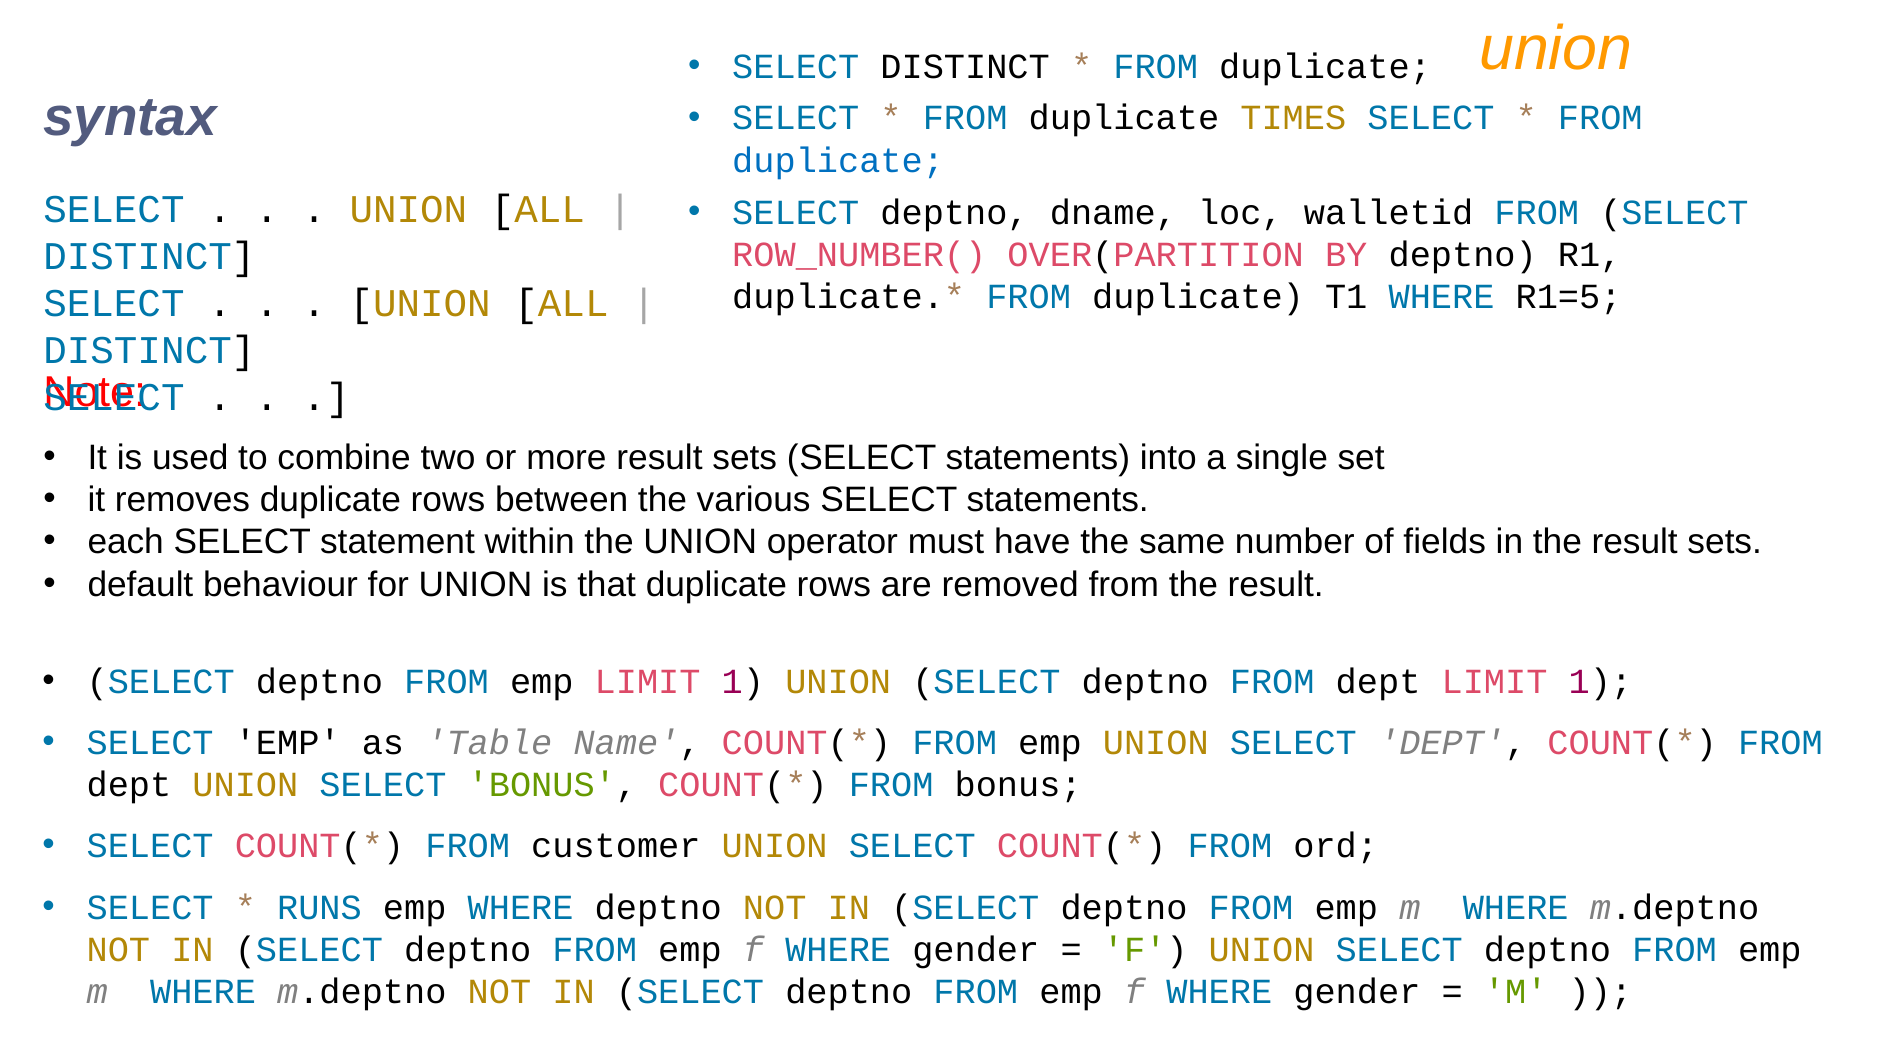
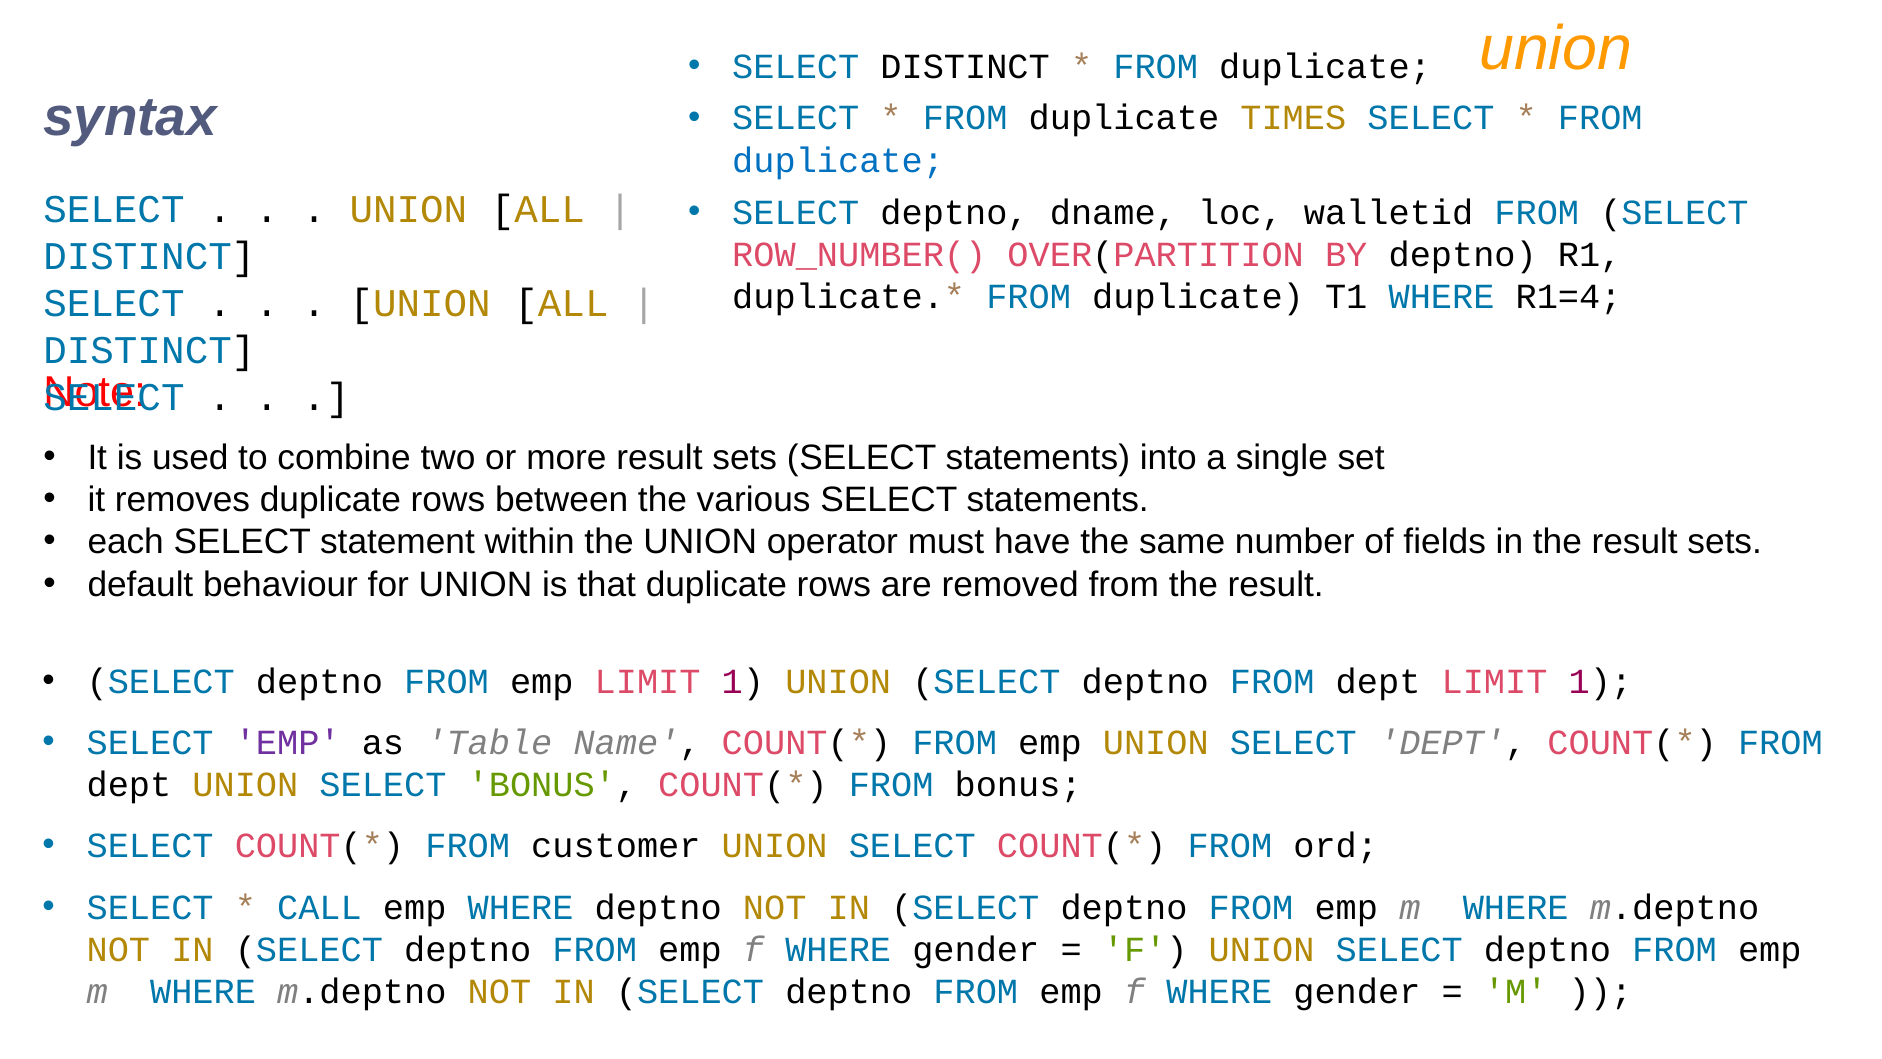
R1=5: R1=5 -> R1=4
EMP at (288, 742) colour: black -> purple
RUNS: RUNS -> CALL
